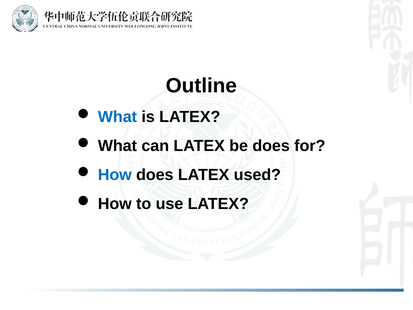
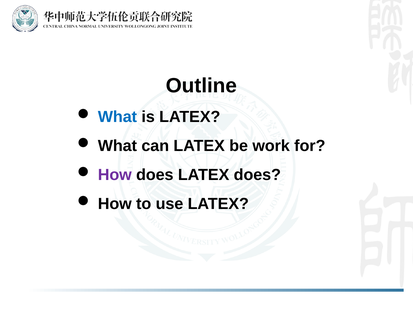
be does: does -> work
How at (115, 175) colour: blue -> purple
LATEX used: used -> does
